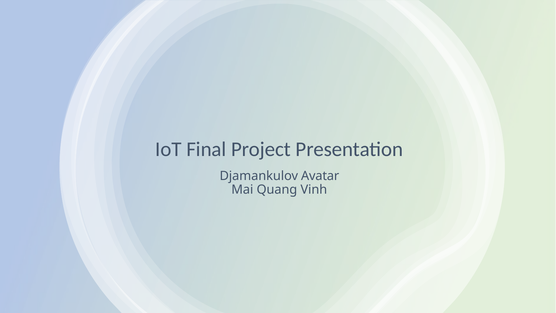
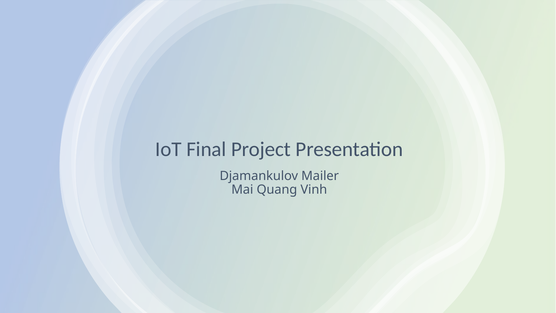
Avatar: Avatar -> Mailer
